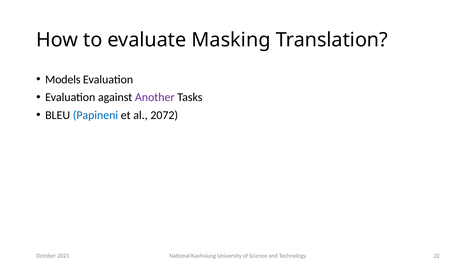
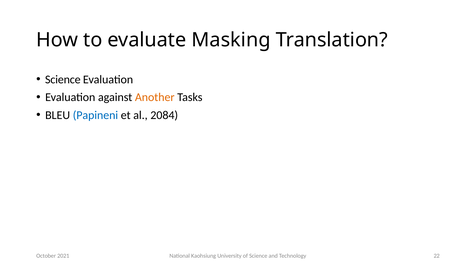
Models at (63, 79): Models -> Science
Another colour: purple -> orange
2072: 2072 -> 2084
